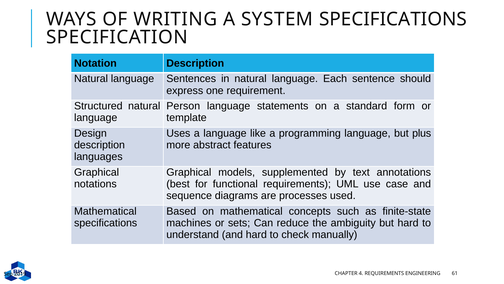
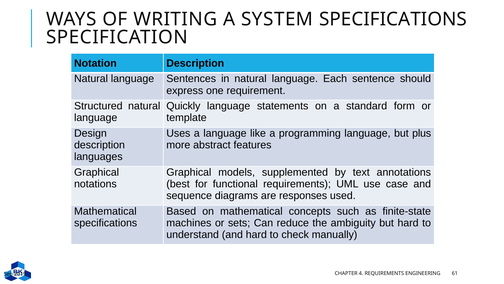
Person: Person -> Quickly
processes: processes -> responses
